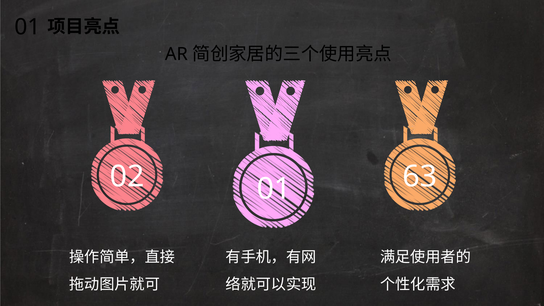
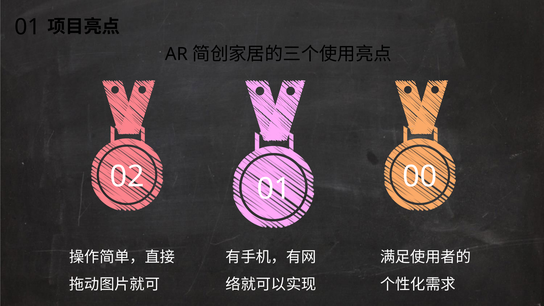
63: 63 -> 00
